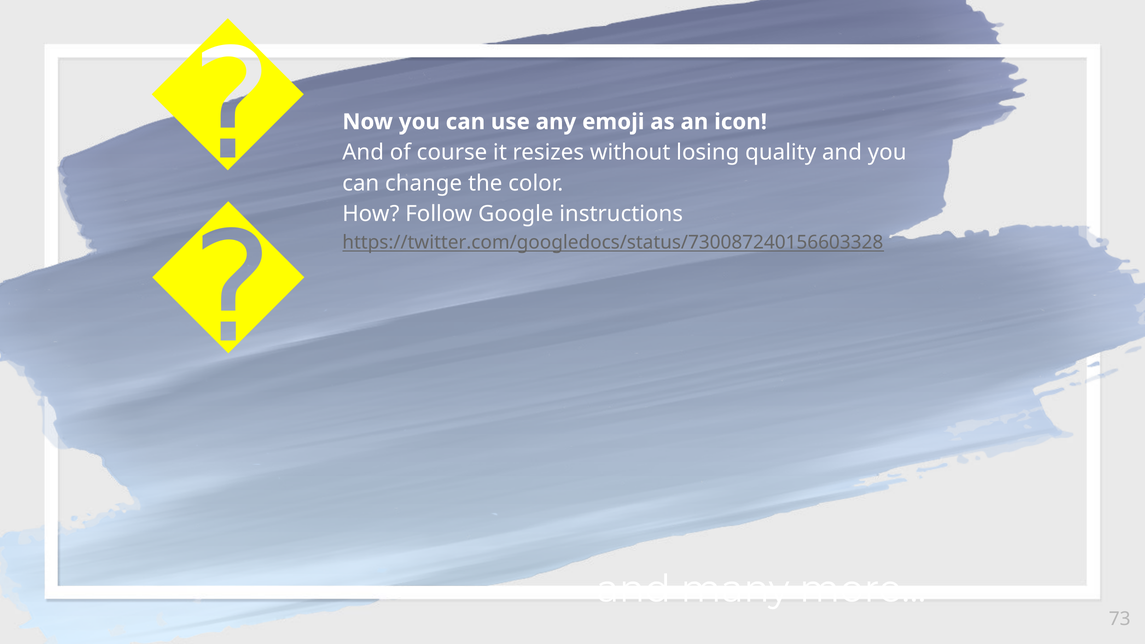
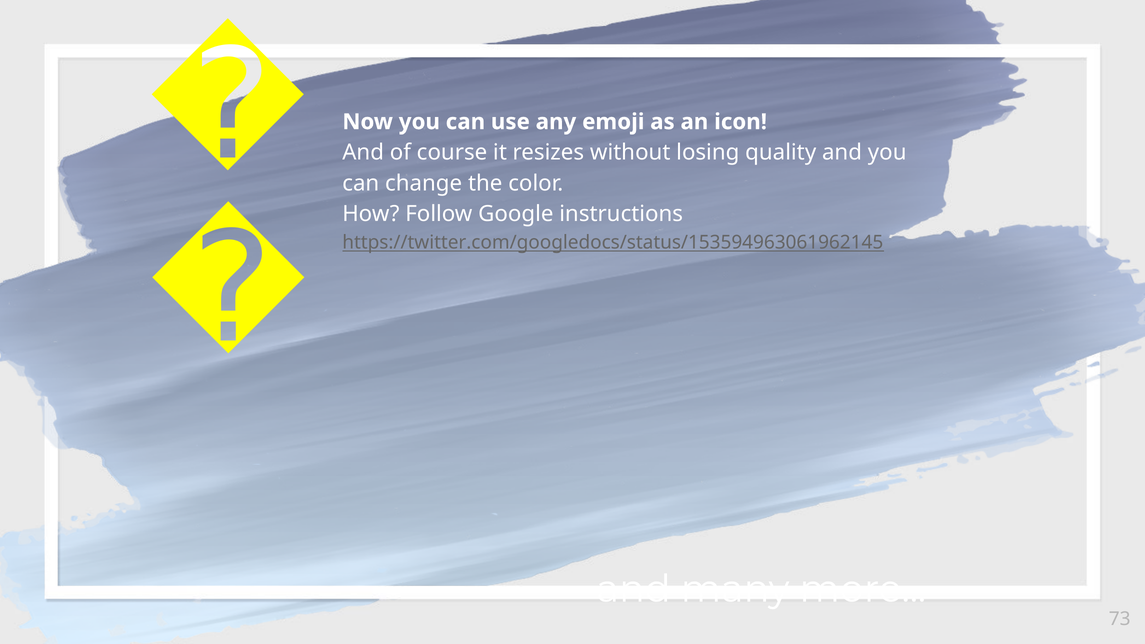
https://twitter.com/googledocs/status/730087240156603328: https://twitter.com/googledocs/status/730087240156603328 -> https://twitter.com/googledocs/status/153594963061962145
